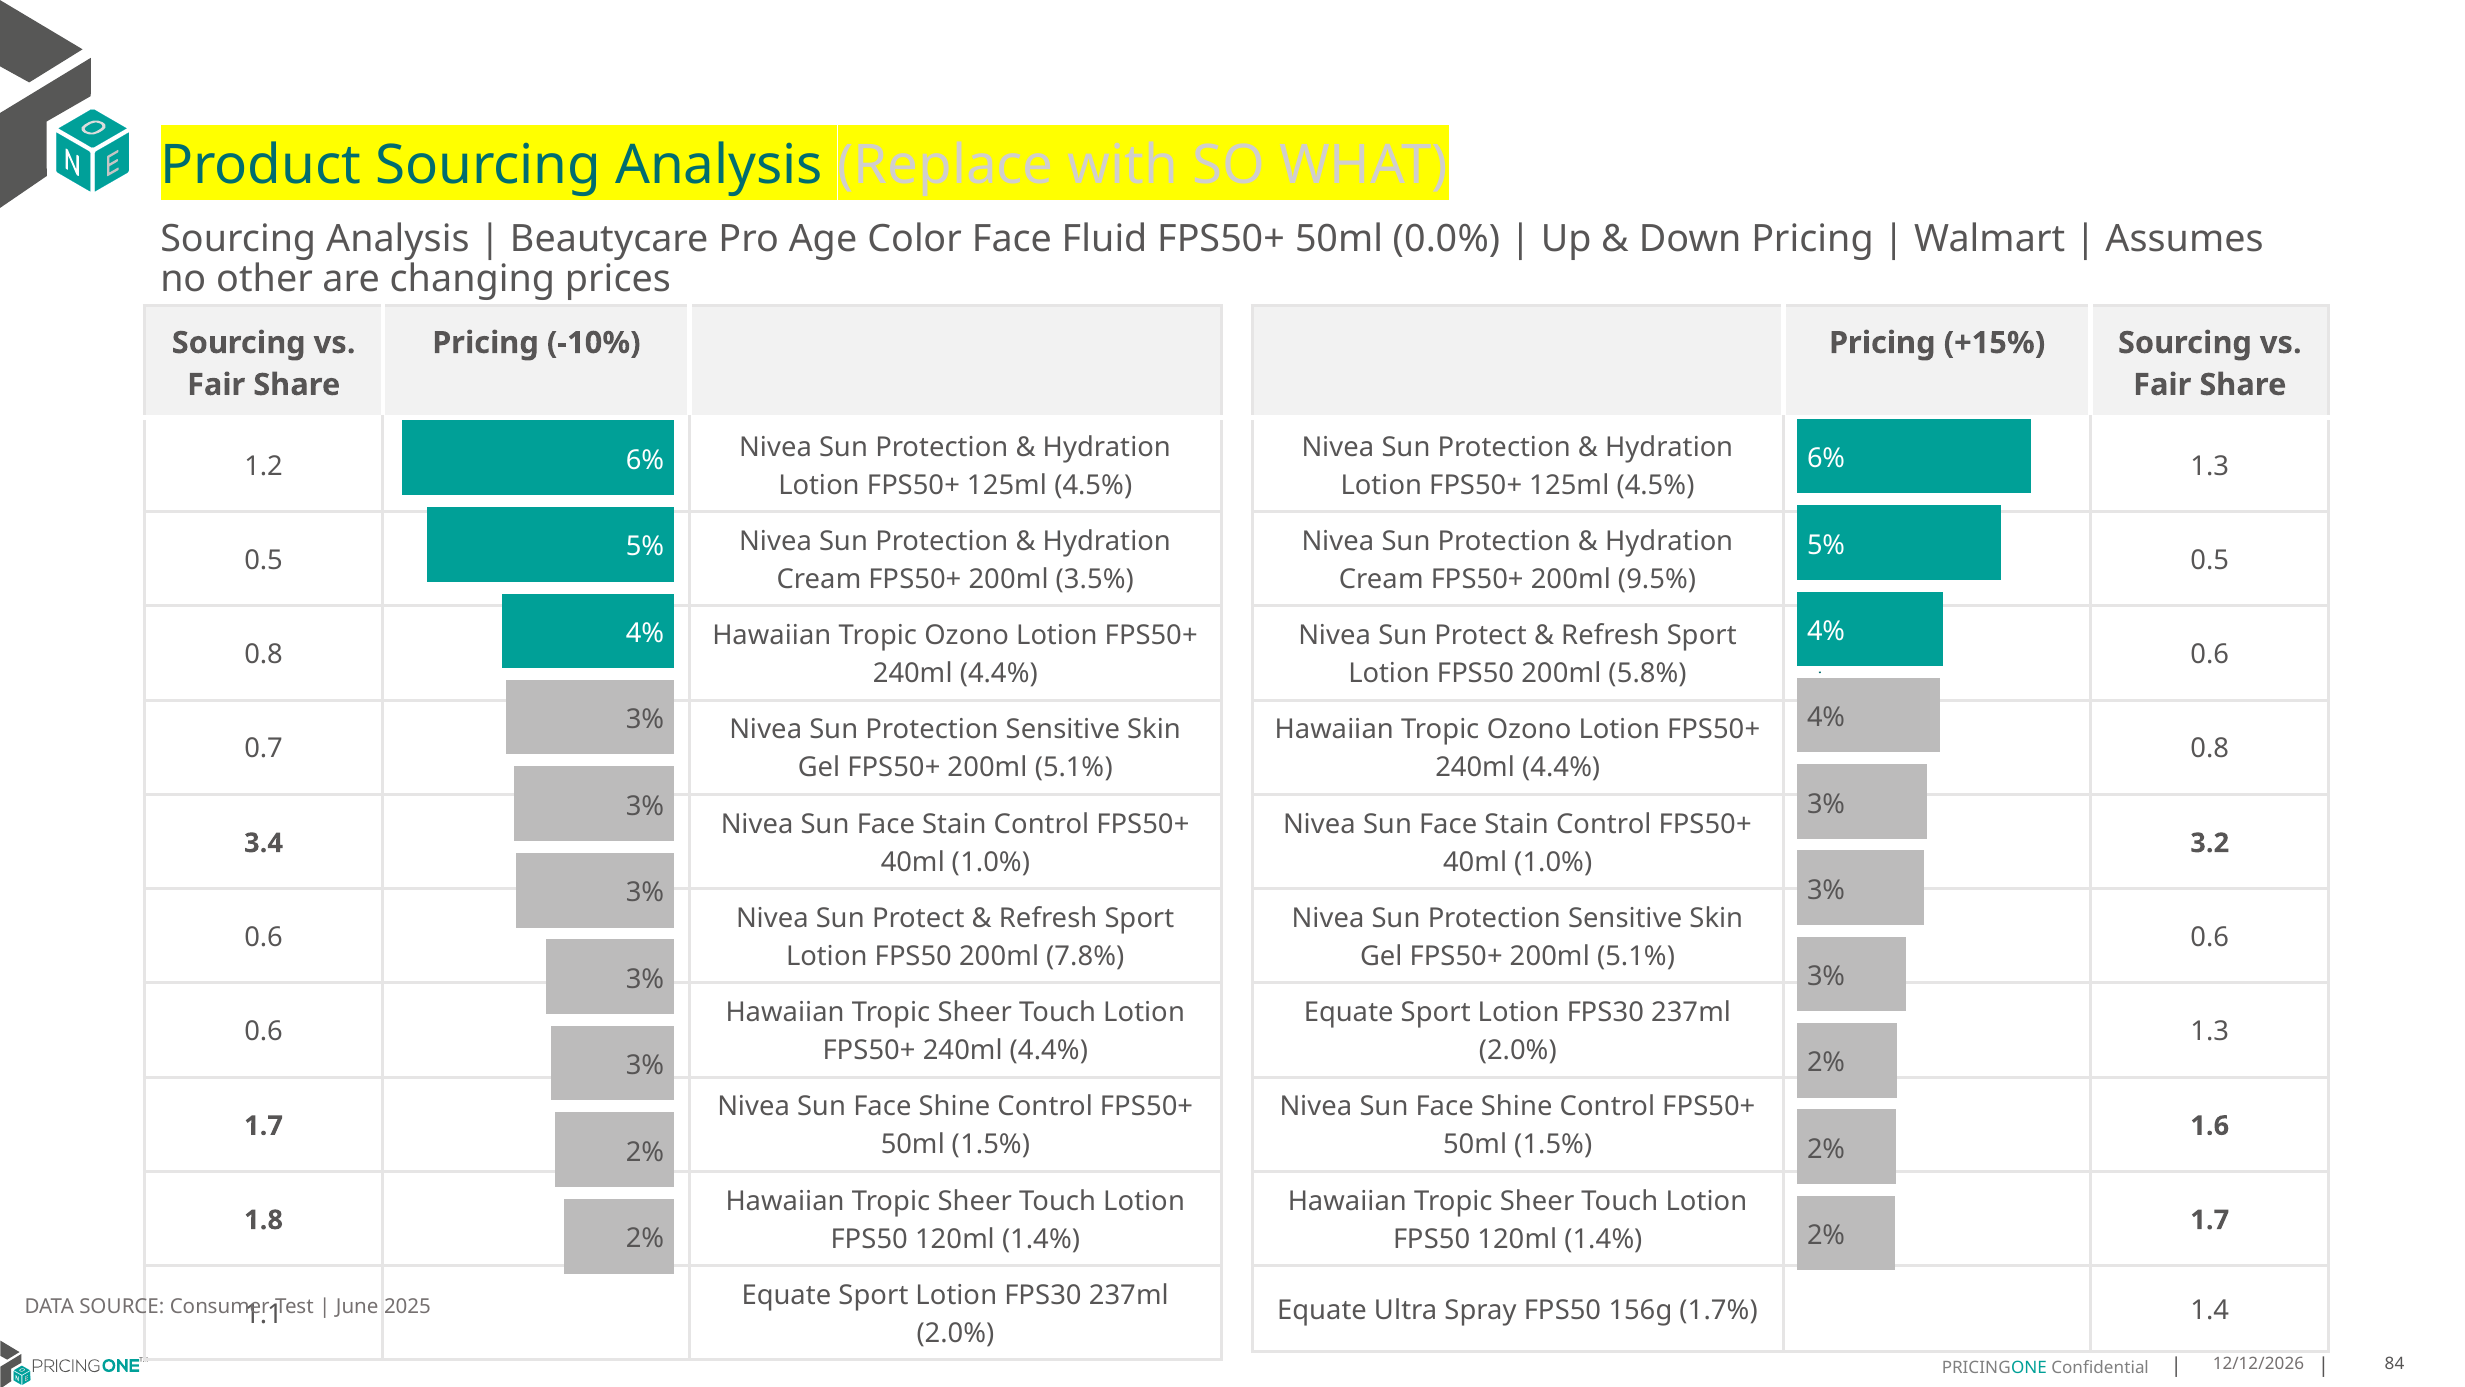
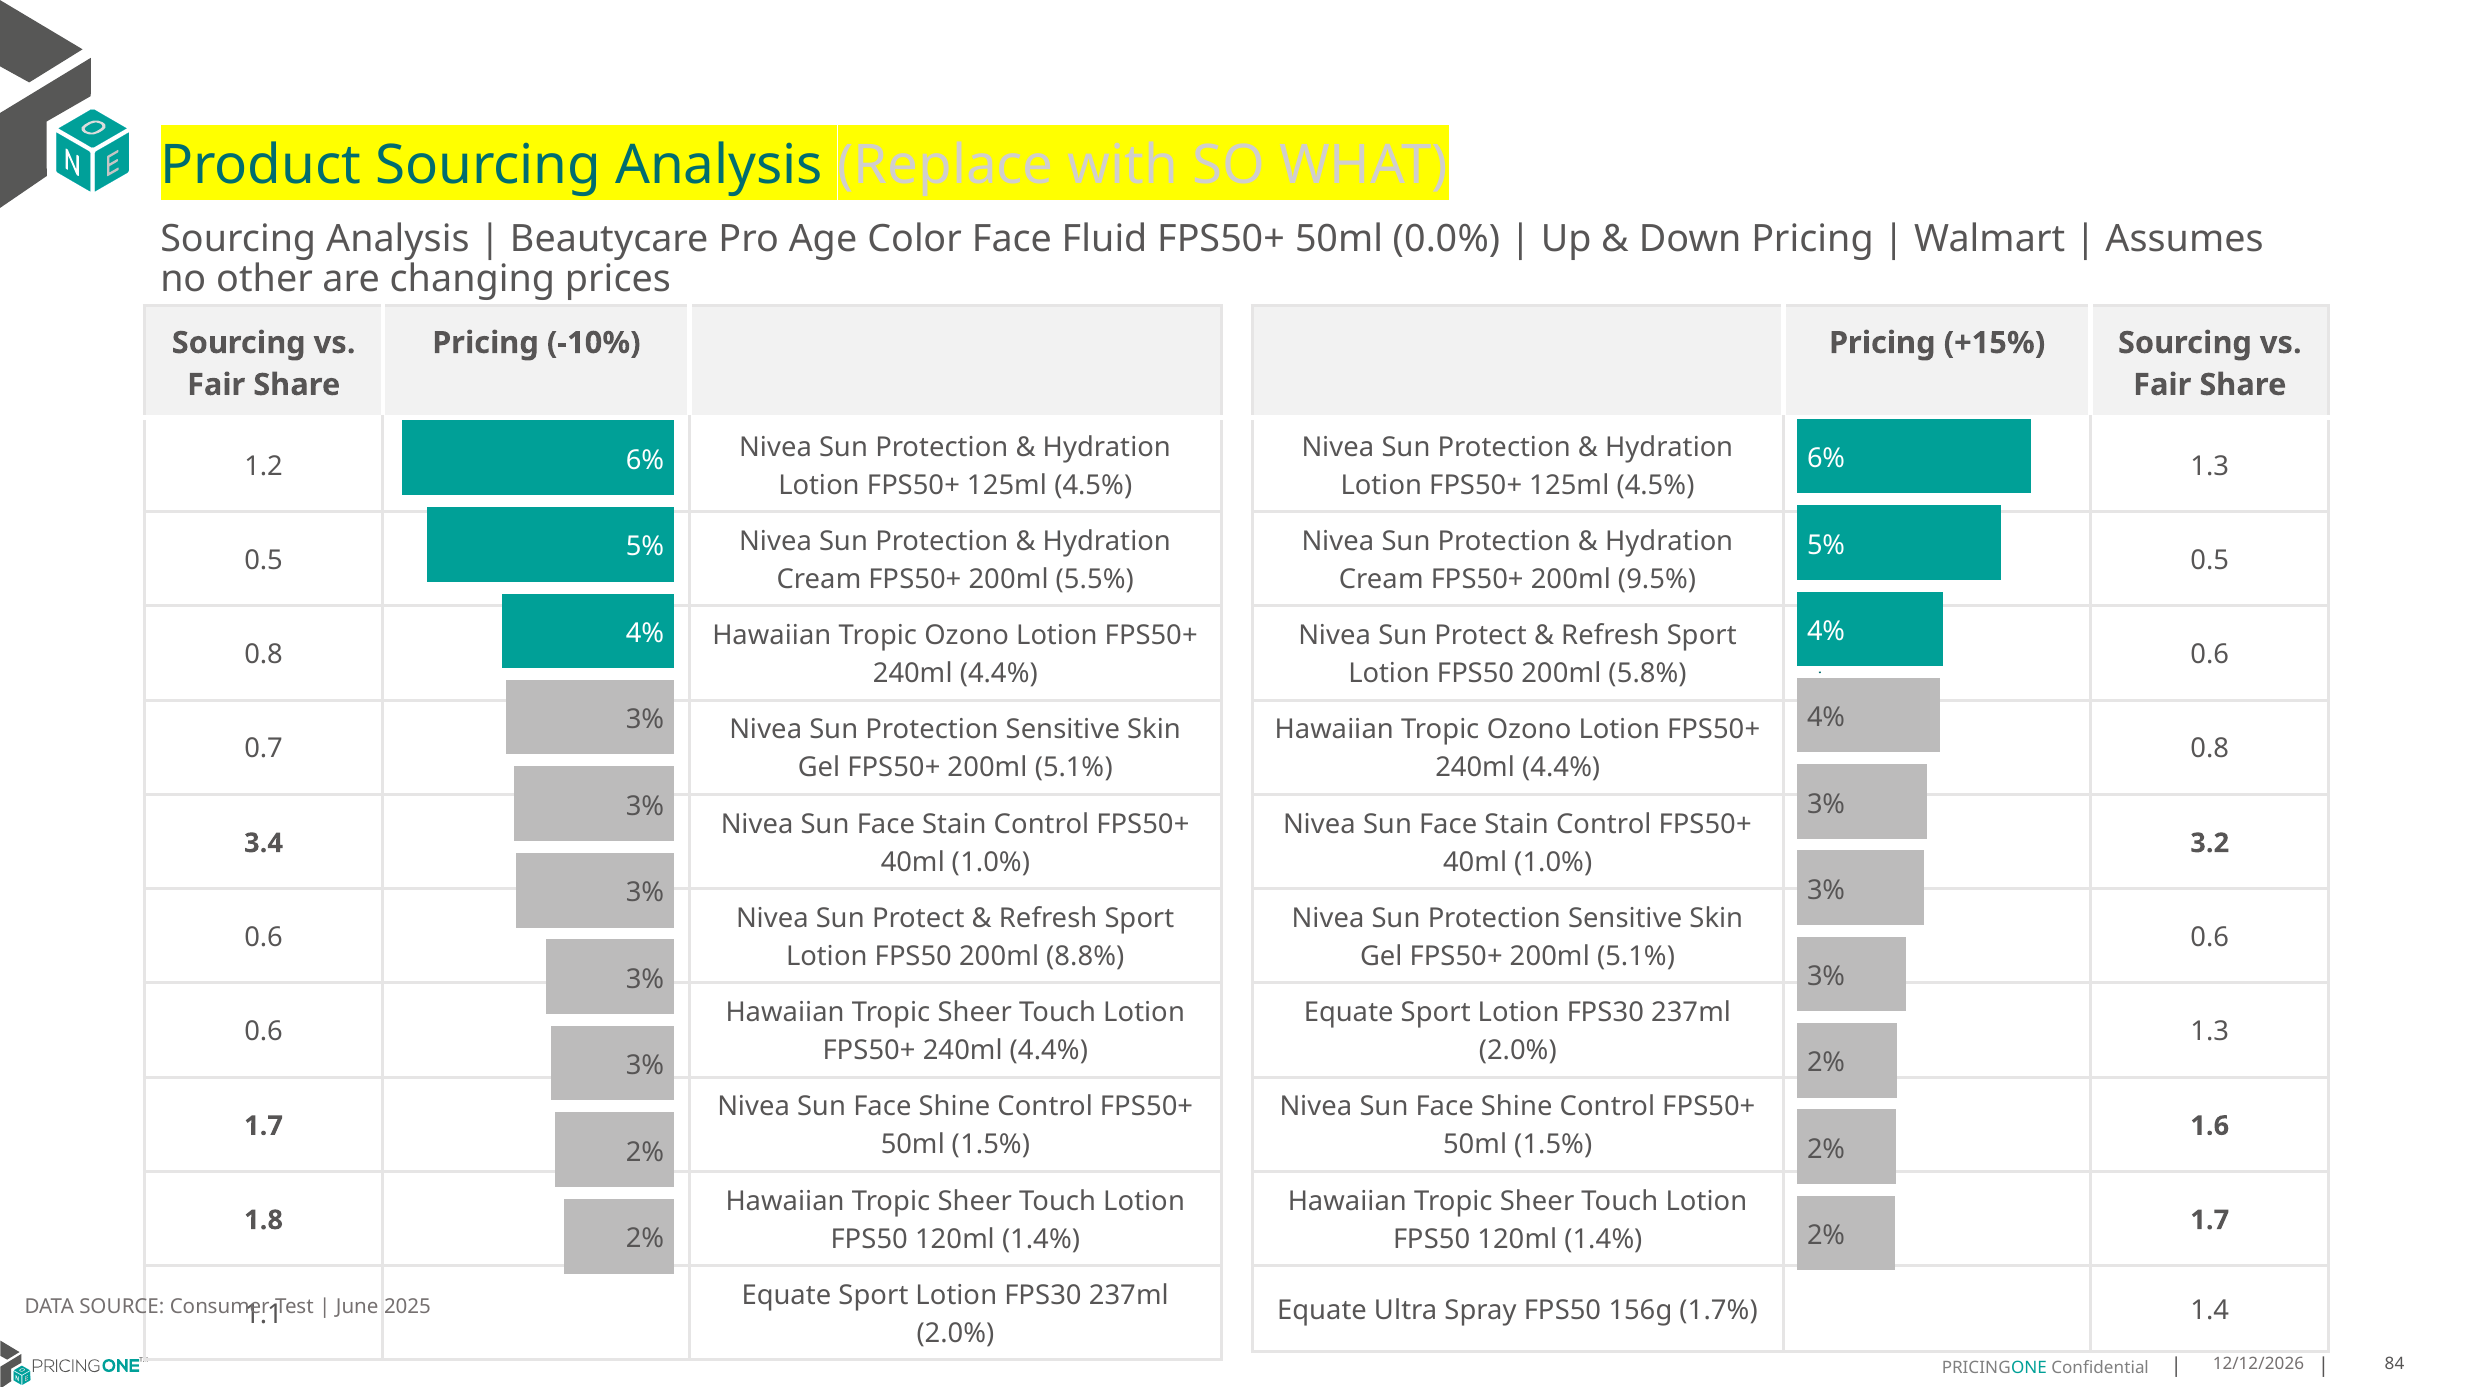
3.5%: 3.5% -> 5.5%
7.8%: 7.8% -> 8.8%
